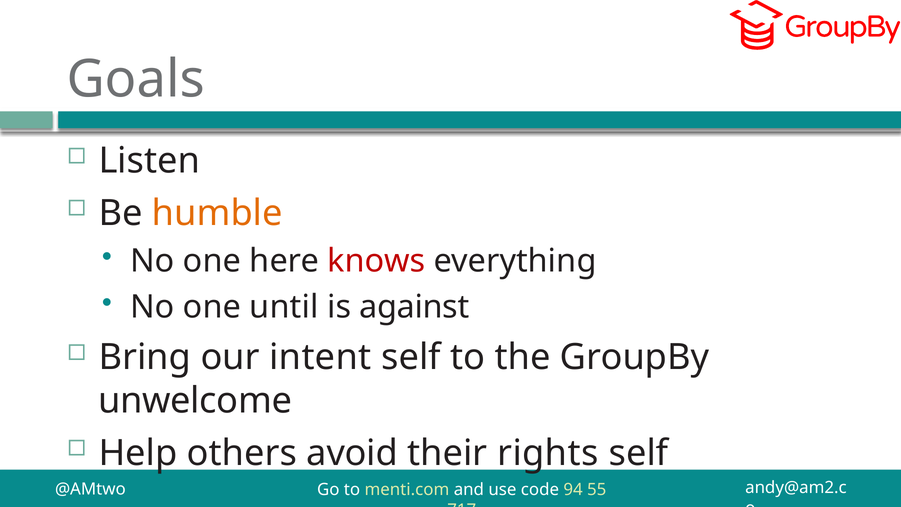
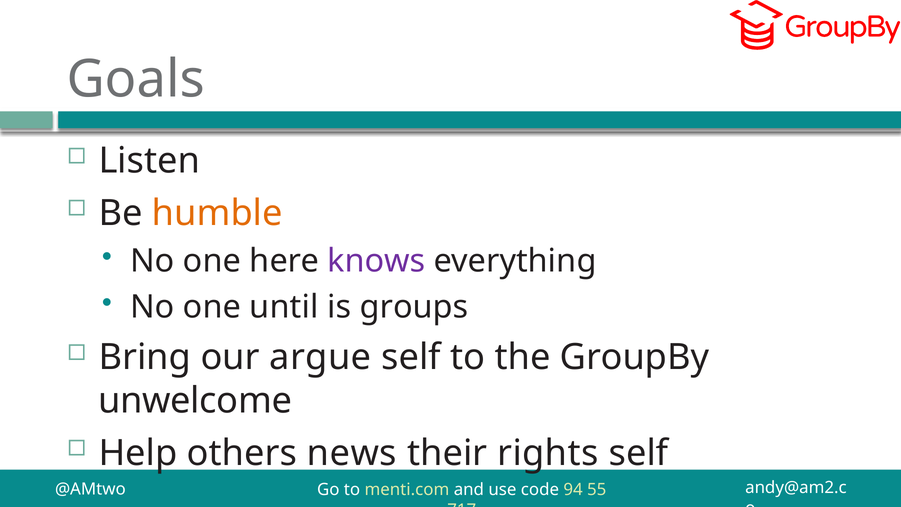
knows colour: red -> purple
against: against -> groups
intent: intent -> argue
avoid: avoid -> news
